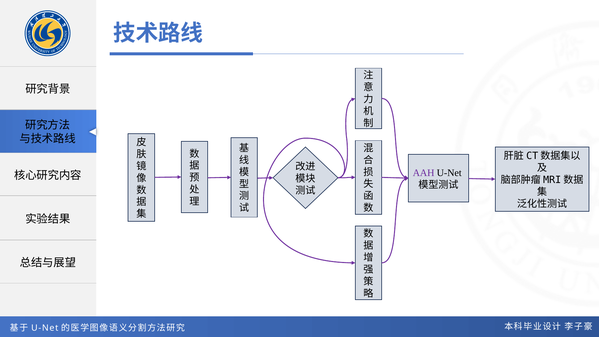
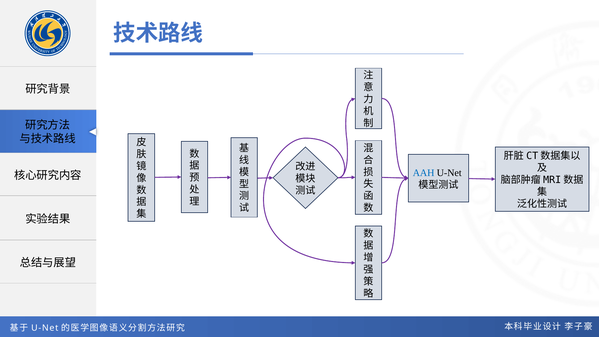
AAH colour: purple -> blue
